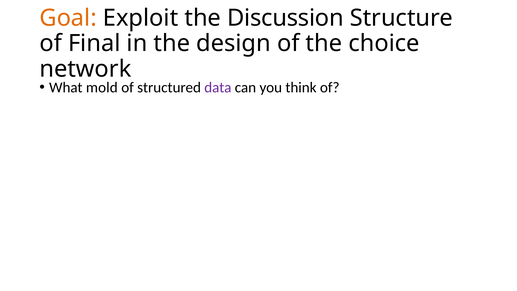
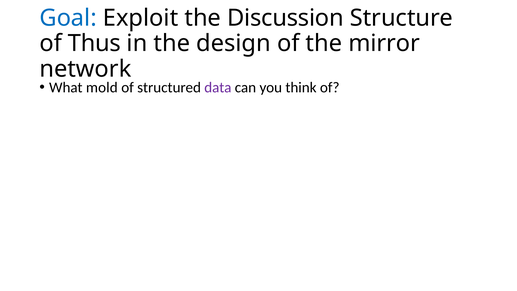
Goal colour: orange -> blue
Final: Final -> Thus
choice: choice -> mirror
